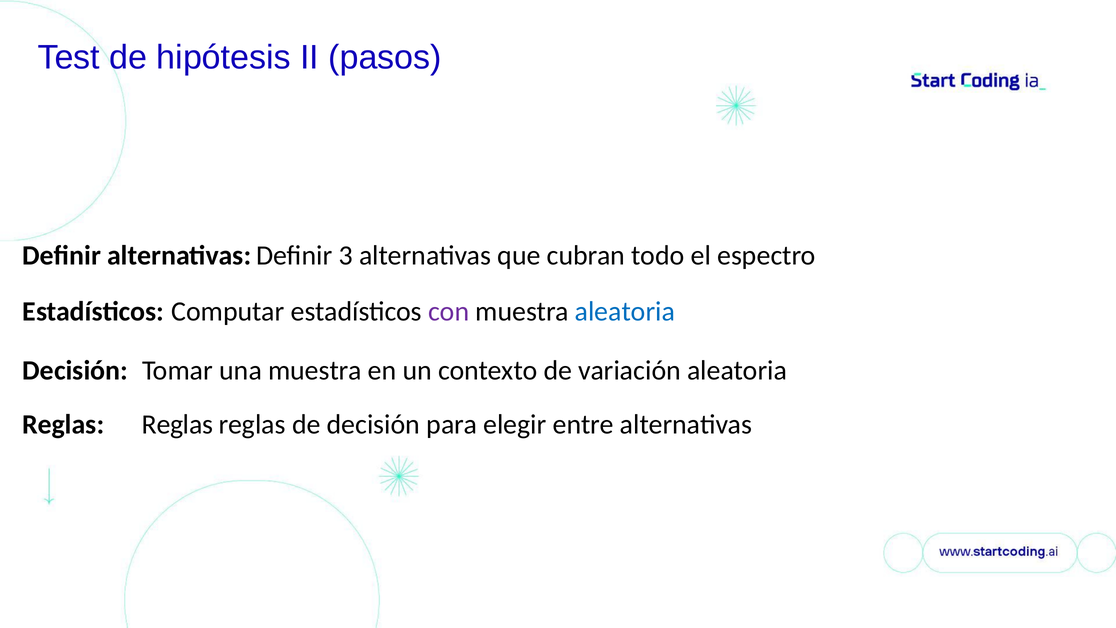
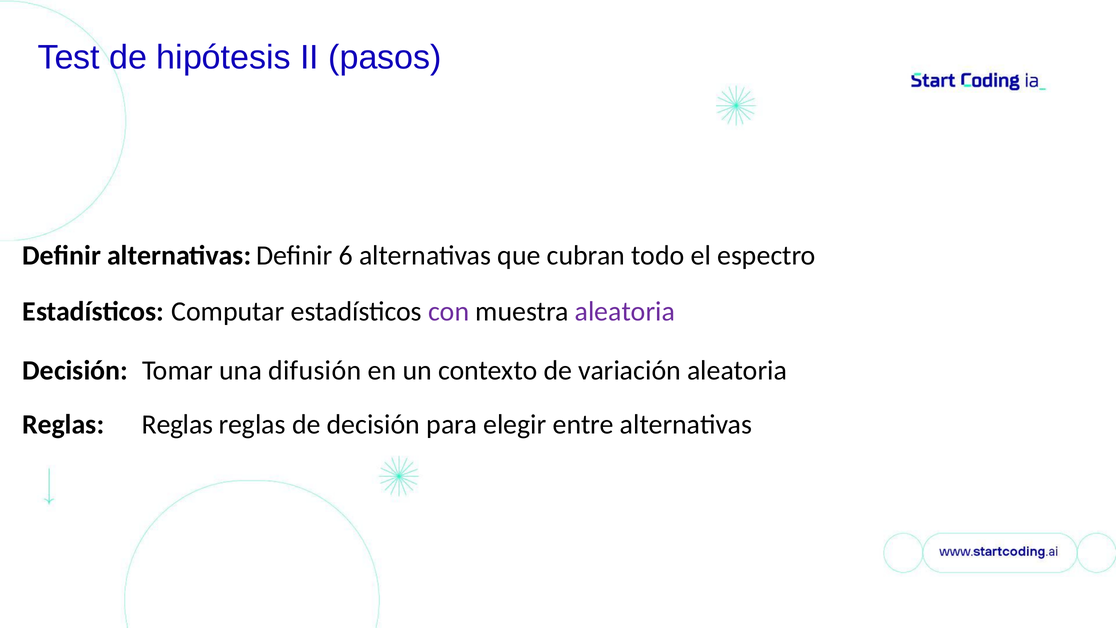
3: 3 -> 6
aleatoria at (625, 312) colour: blue -> purple
una muestra: muestra -> difusión
